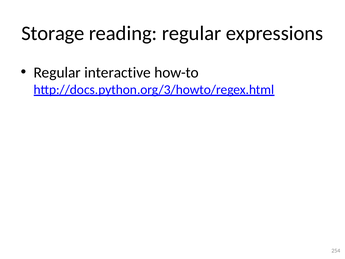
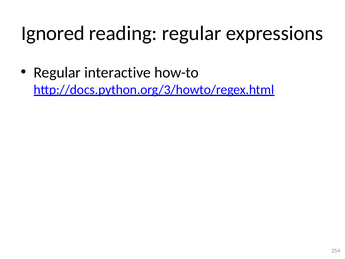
Storage: Storage -> Ignored
